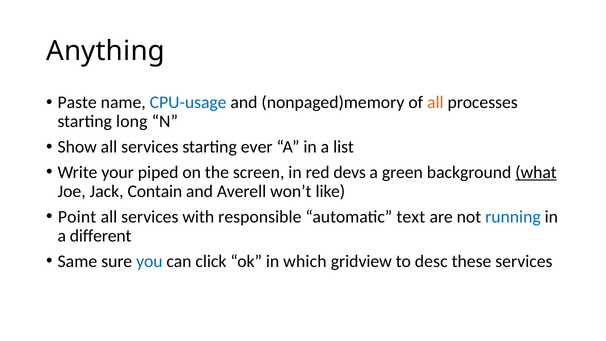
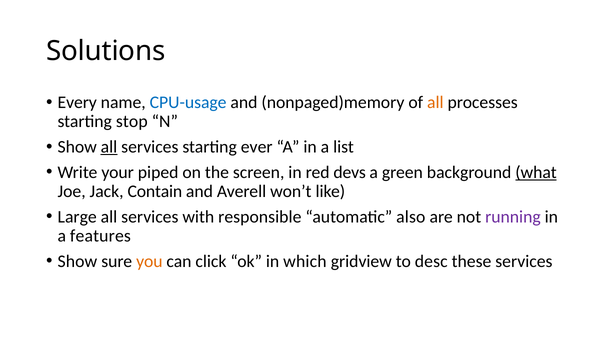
Anything: Anything -> Solutions
Paste: Paste -> Every
long: long -> stop
all at (109, 147) underline: none -> present
Point: Point -> Large
text: text -> also
running colour: blue -> purple
different: different -> features
Same at (77, 261): Same -> Show
you colour: blue -> orange
